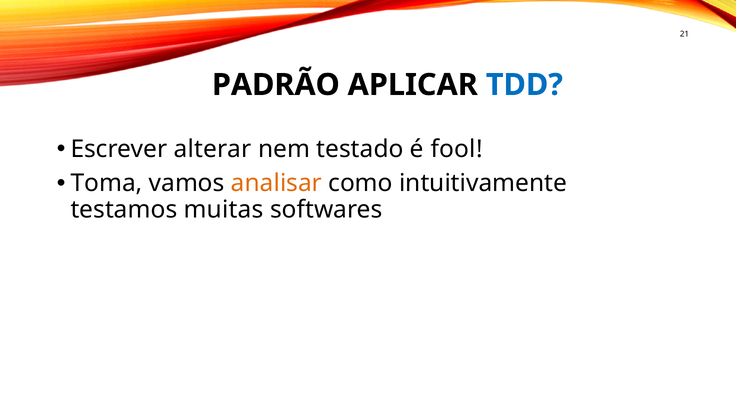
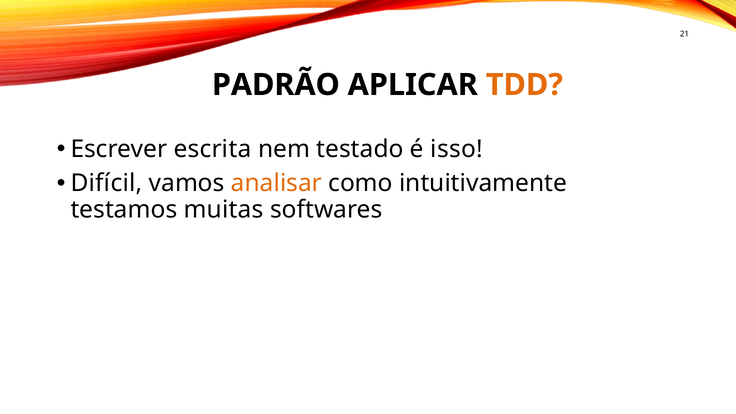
TDD colour: blue -> orange
alterar: alterar -> escrita
fool: fool -> isso
Toma: Toma -> Difícil
